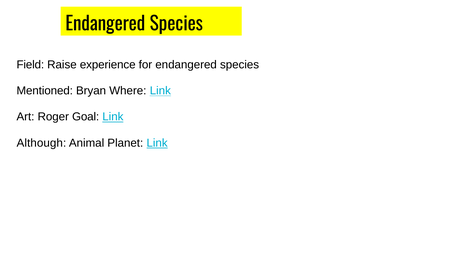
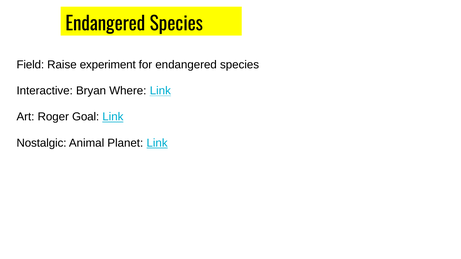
experience: experience -> experiment
Mentioned: Mentioned -> Interactive
Although: Although -> Nostalgic
